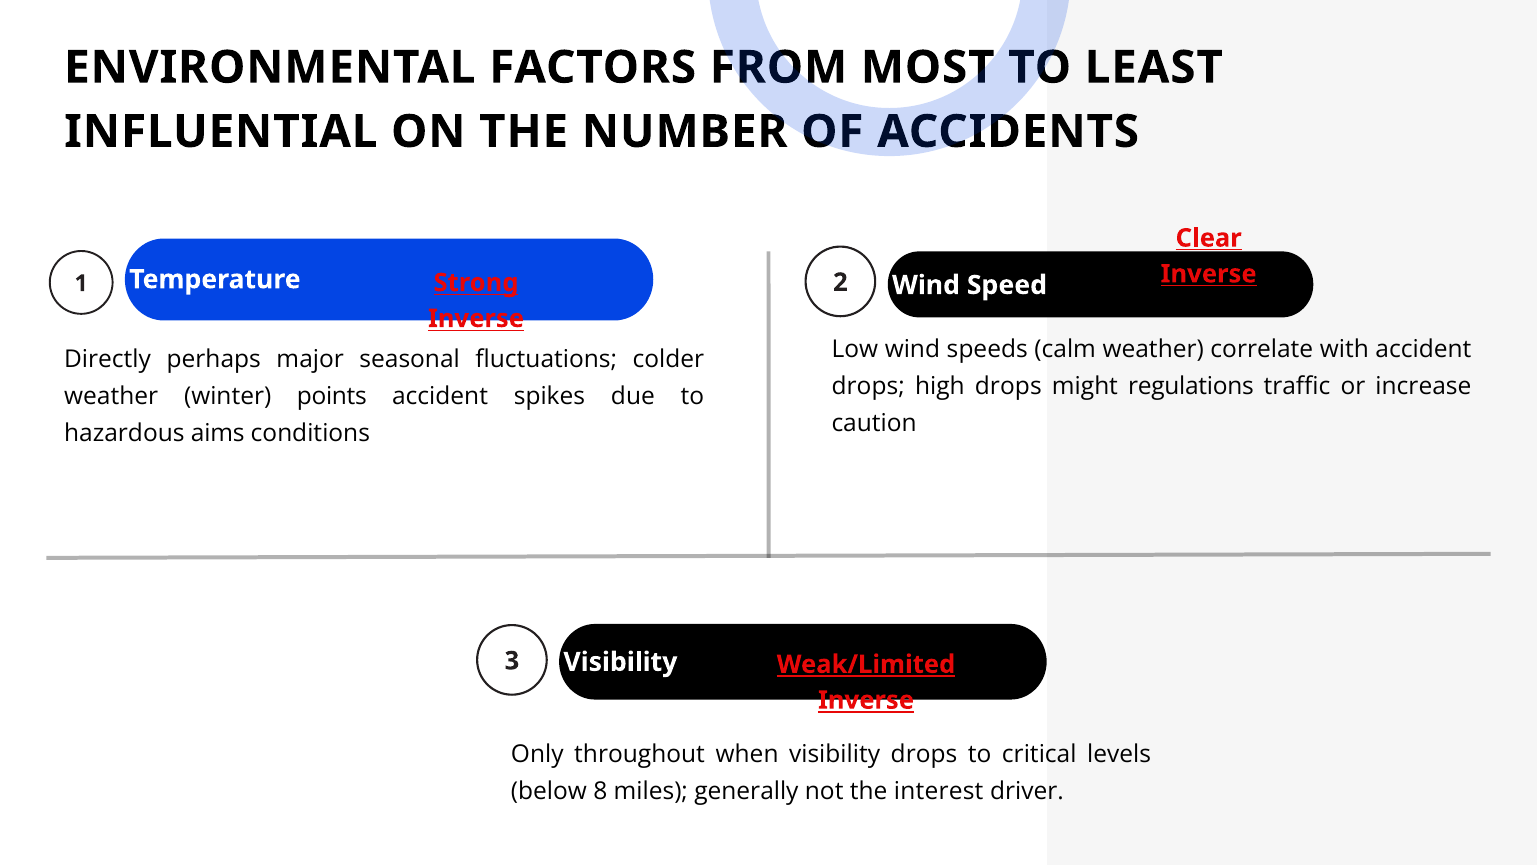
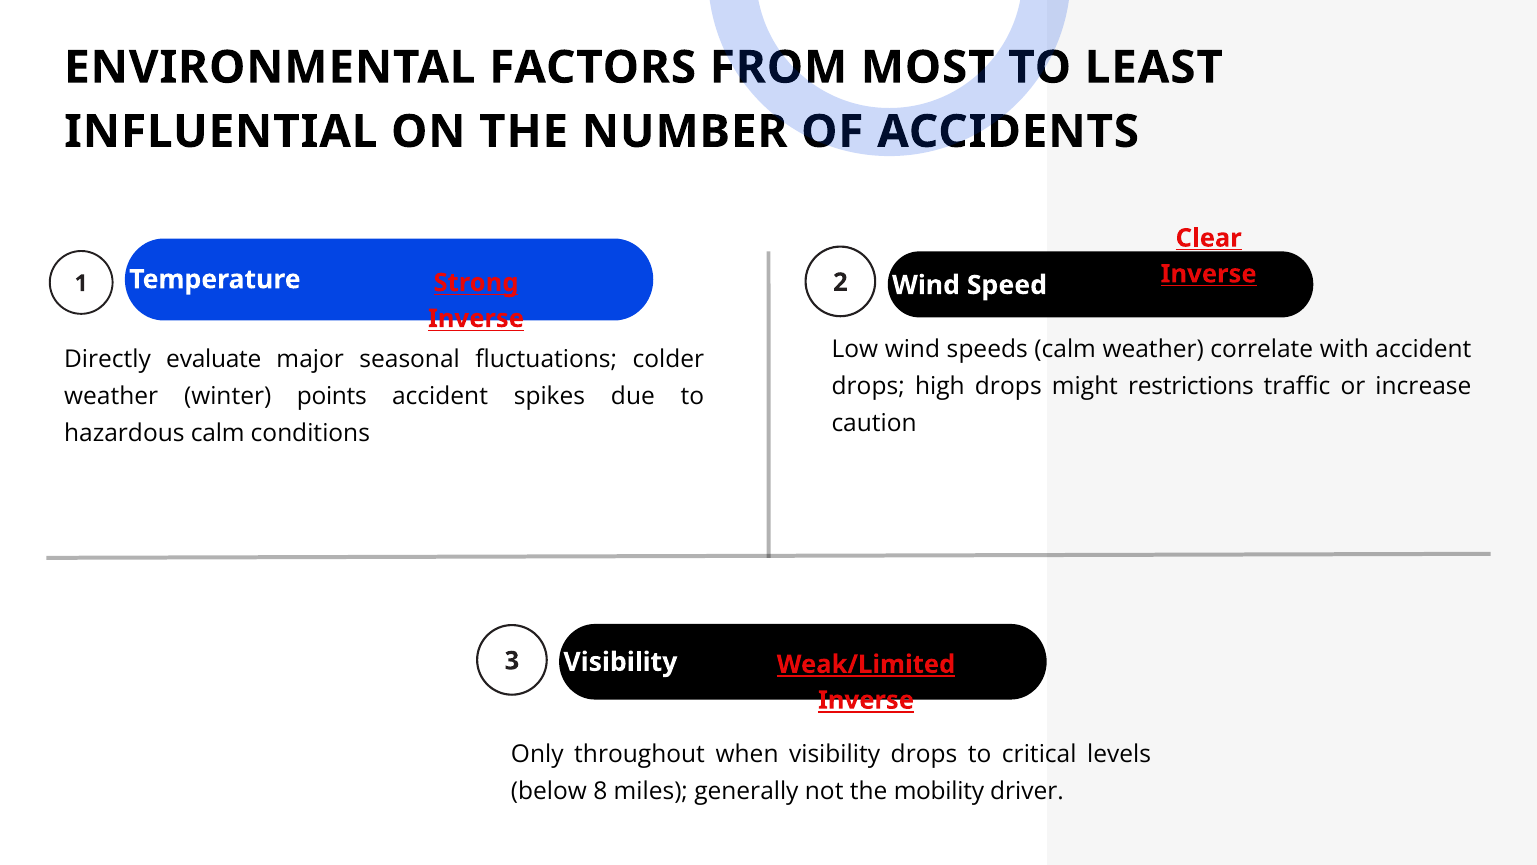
perhaps: perhaps -> evaluate
regulations: regulations -> restrictions
hazardous aims: aims -> calm
interest: interest -> mobility
